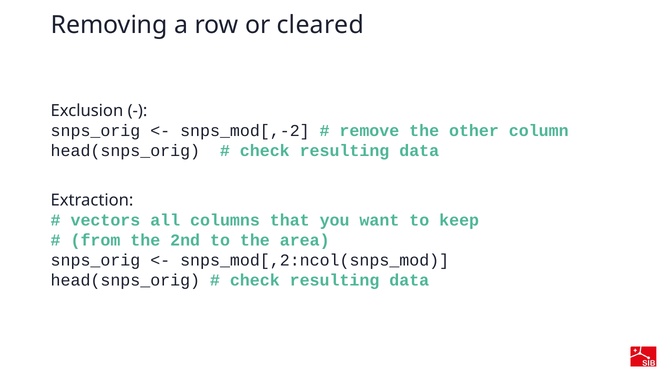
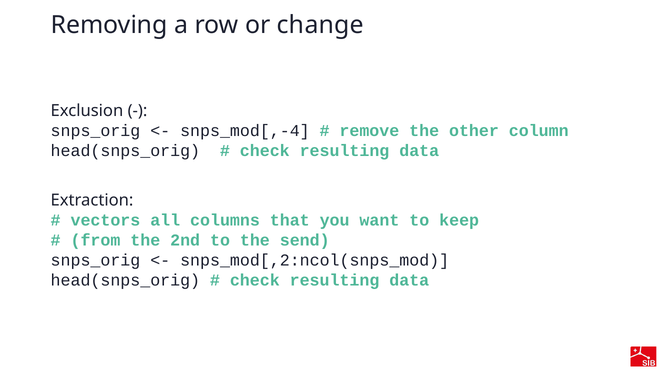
cleared: cleared -> change
snps_mod[,-2: snps_mod[,-2 -> snps_mod[,-4
area: area -> send
